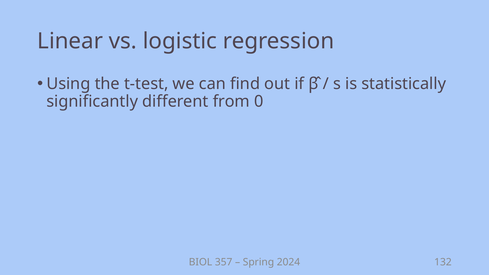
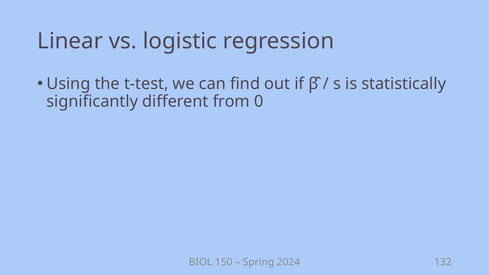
357: 357 -> 150
